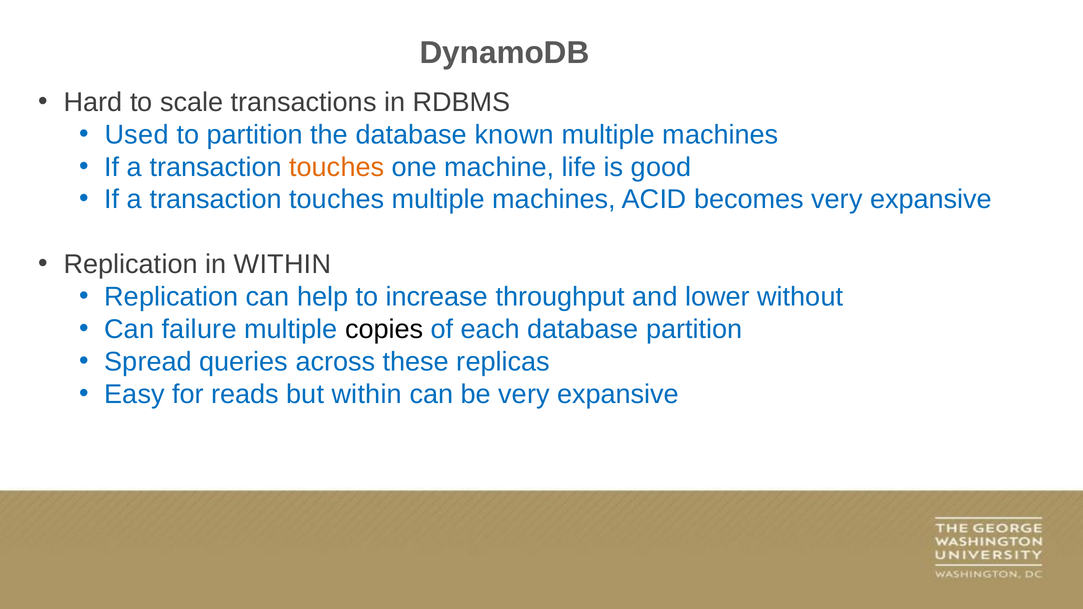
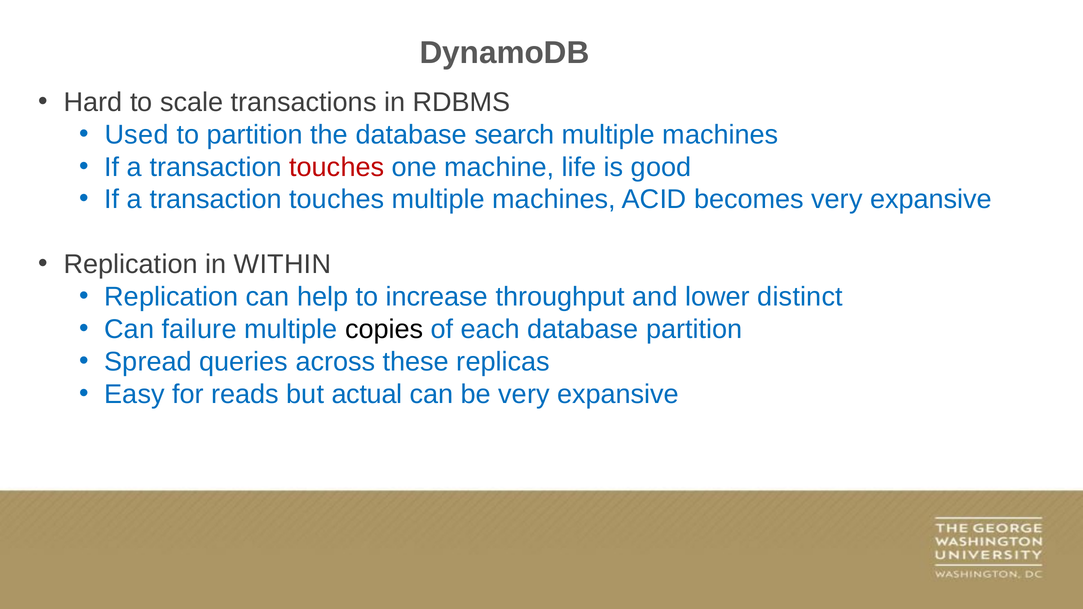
known: known -> search
touches at (337, 167) colour: orange -> red
without: without -> distinct
but within: within -> actual
